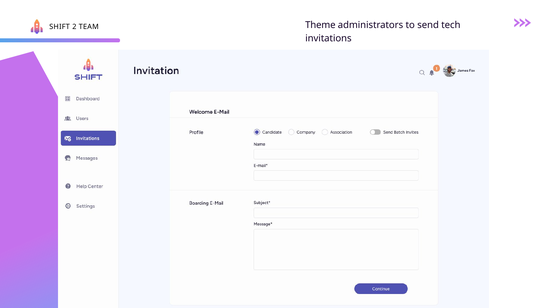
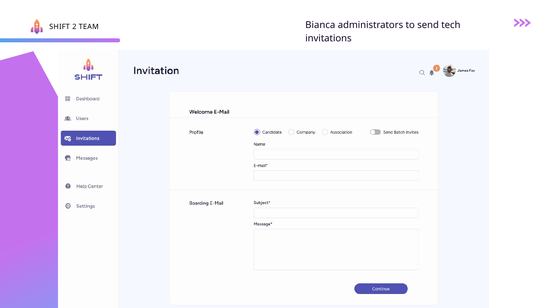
Theme: Theme -> Bianca
